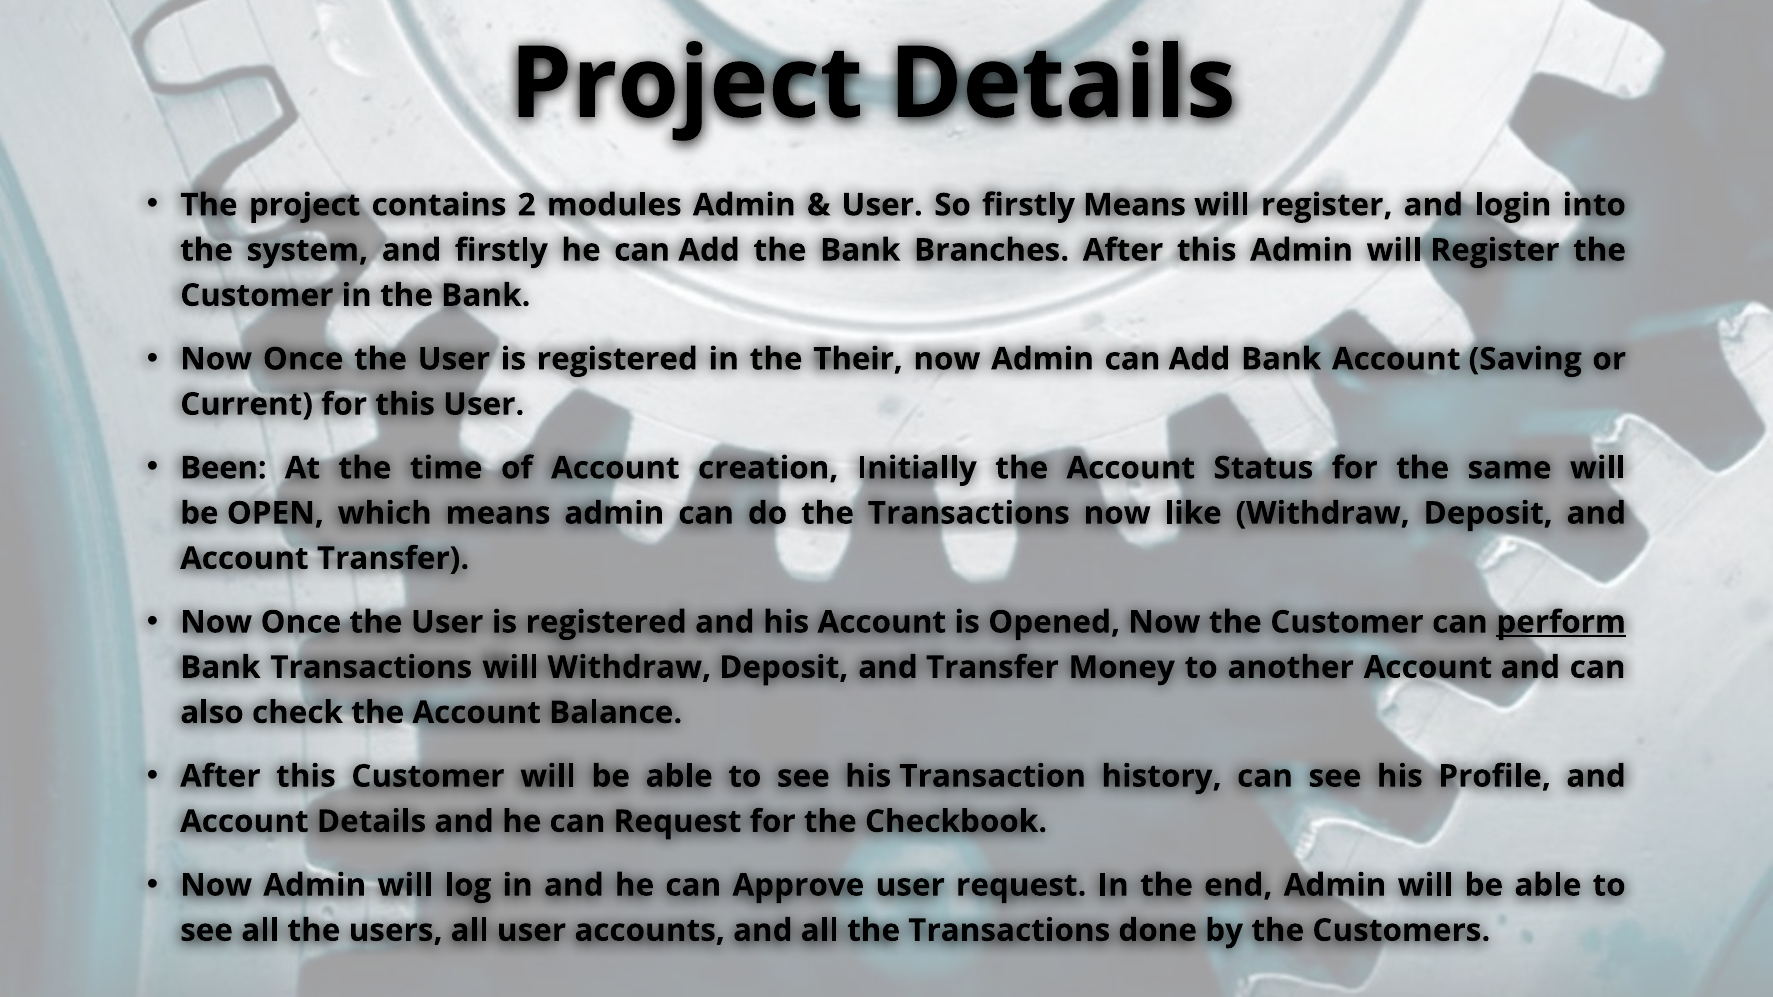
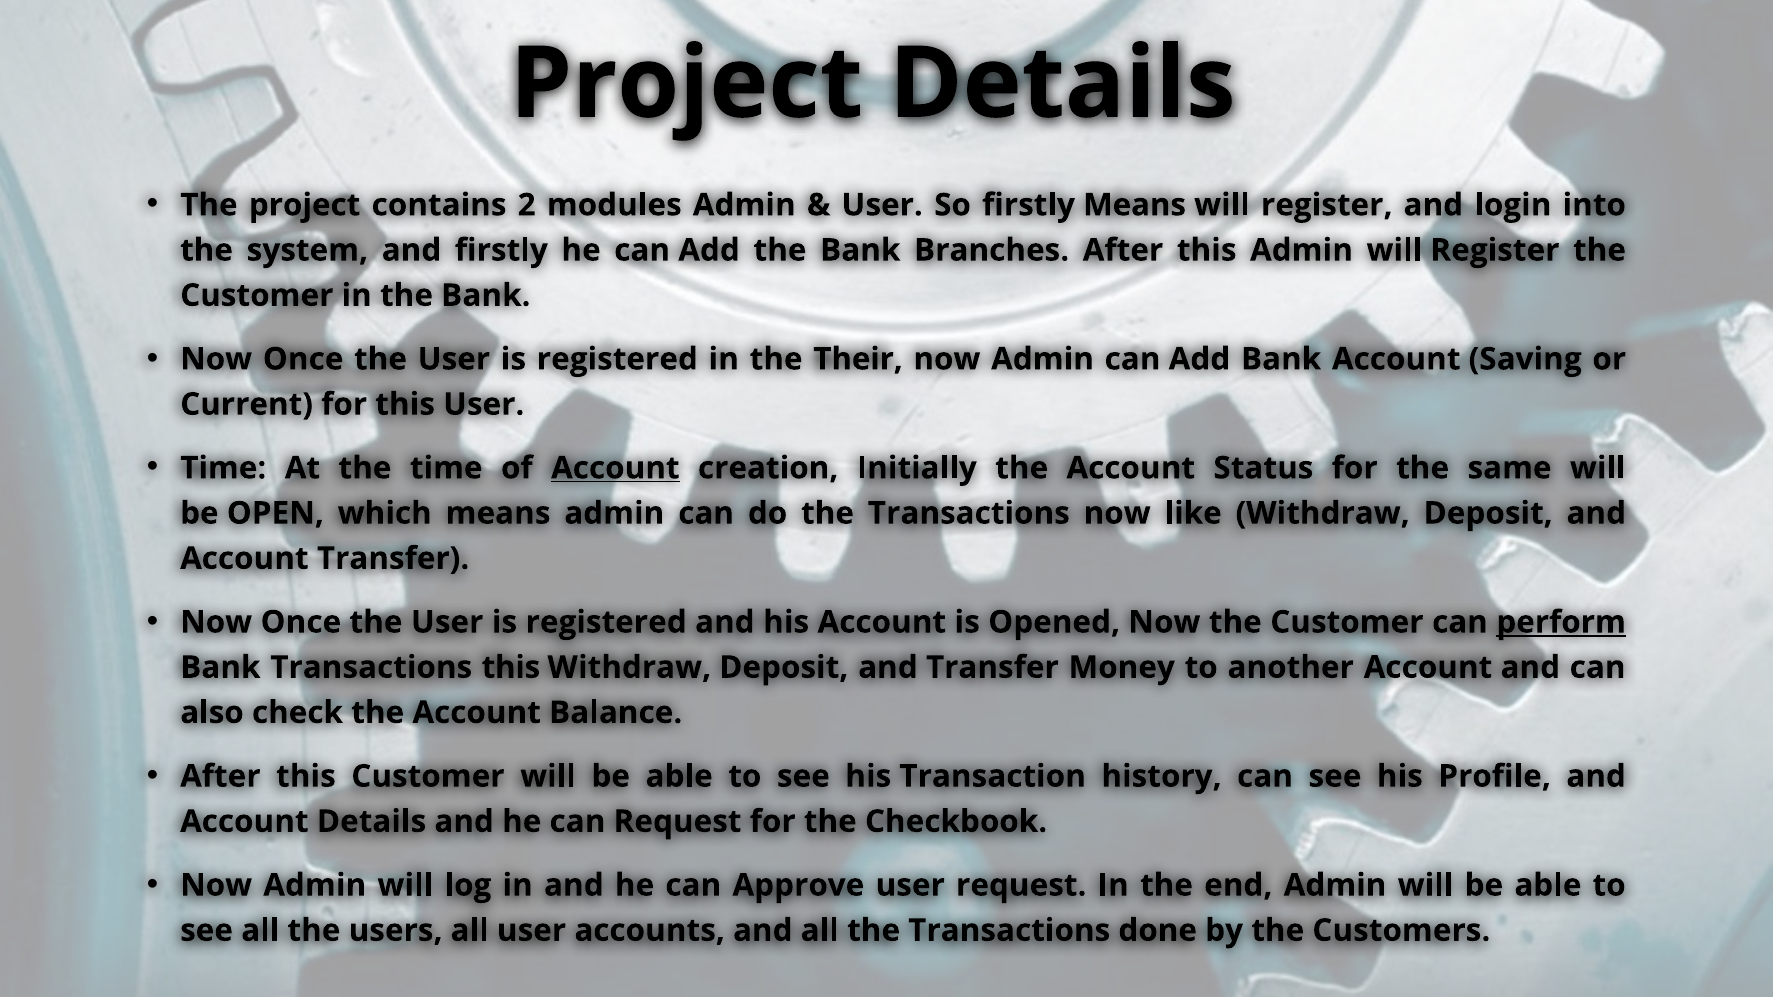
Been at (223, 468): Been -> Time
Account at (615, 468) underline: none -> present
Transactions will: will -> this
